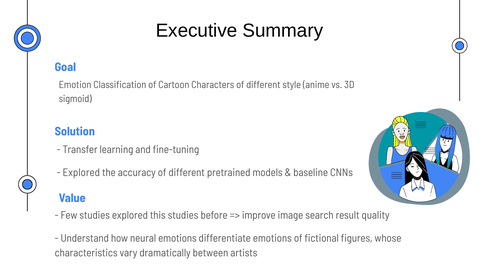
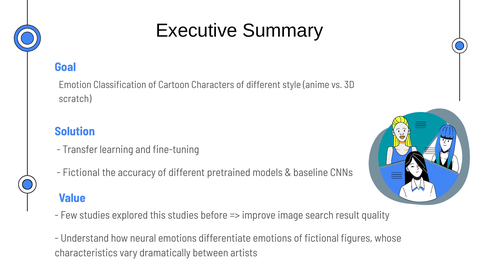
sigmoid: sigmoid -> scratch
Explored at (81, 172): Explored -> Fictional
